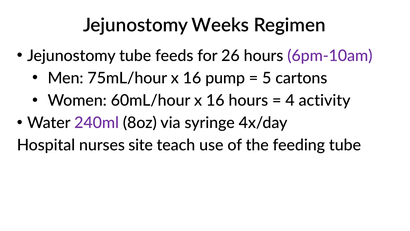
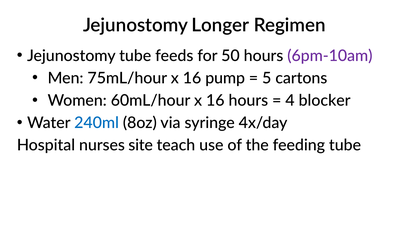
Weeks: Weeks -> Longer
26: 26 -> 50
activity: activity -> blocker
240ml colour: purple -> blue
